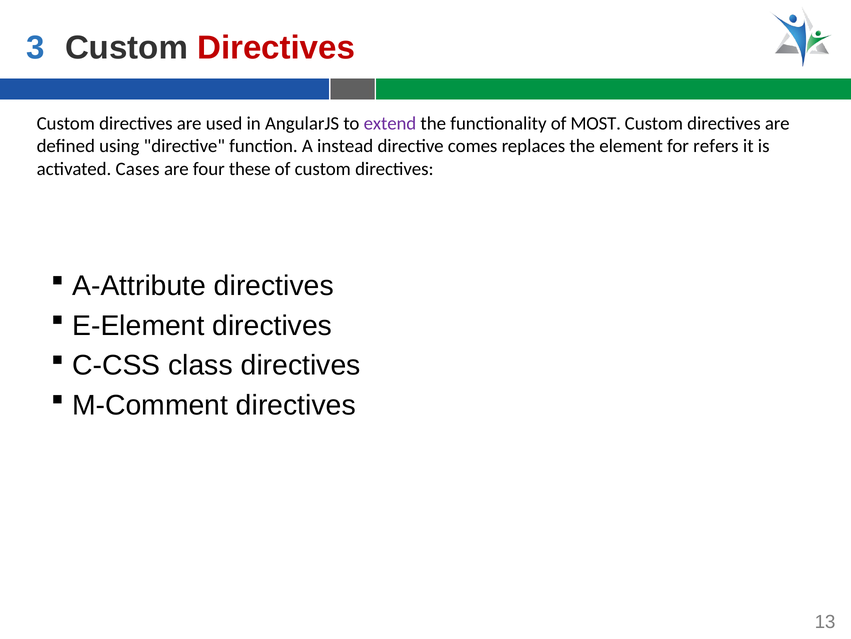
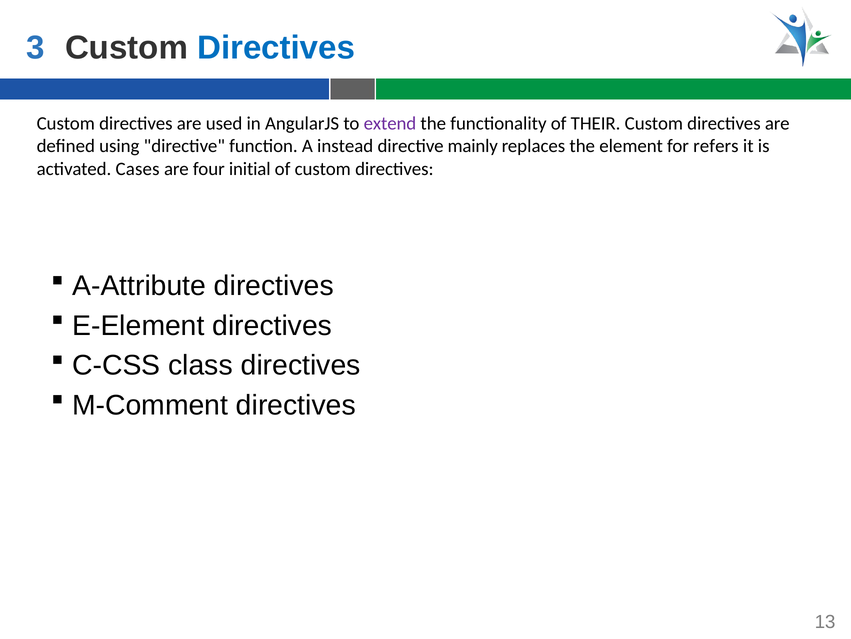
Directives at (276, 48) colour: red -> blue
MOST: MOST -> THEIR
comes: comes -> mainly
these: these -> initial
